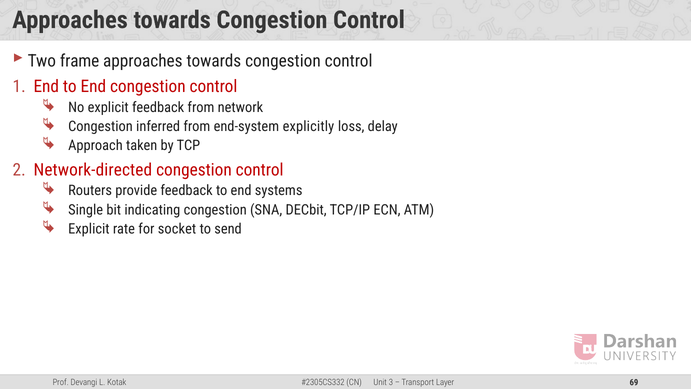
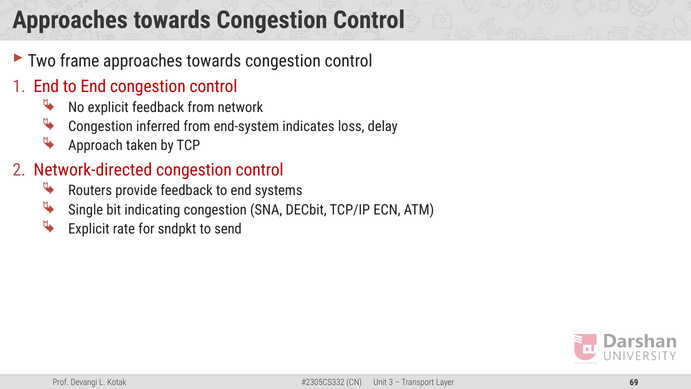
explicitly: explicitly -> indicates
socket: socket -> sndpkt
